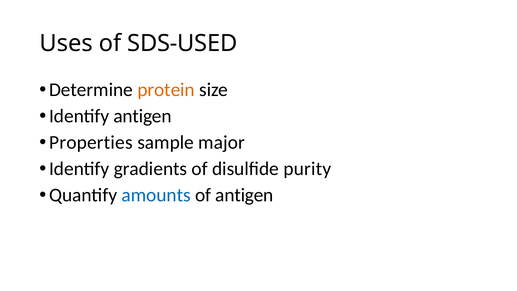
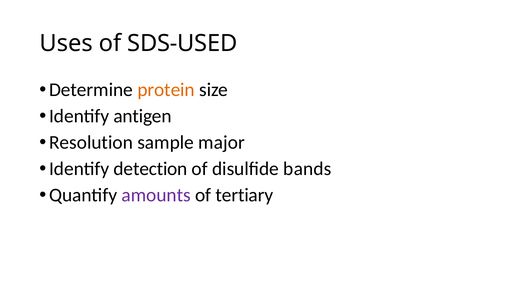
Properties: Properties -> Resolution
gradients: gradients -> detection
purity: purity -> bands
amounts colour: blue -> purple
of antigen: antigen -> tertiary
